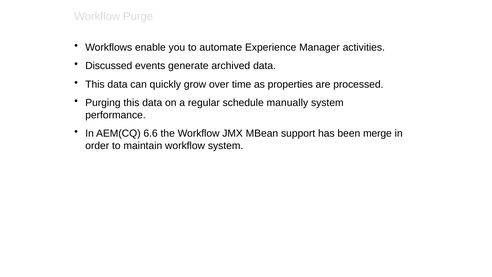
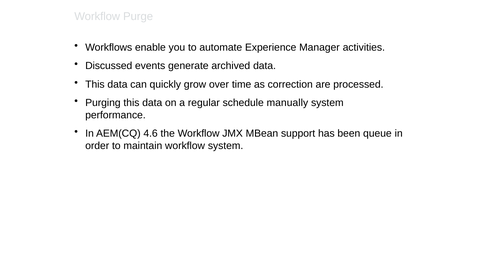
properties: properties -> correction
6.6: 6.6 -> 4.6
merge: merge -> queue
